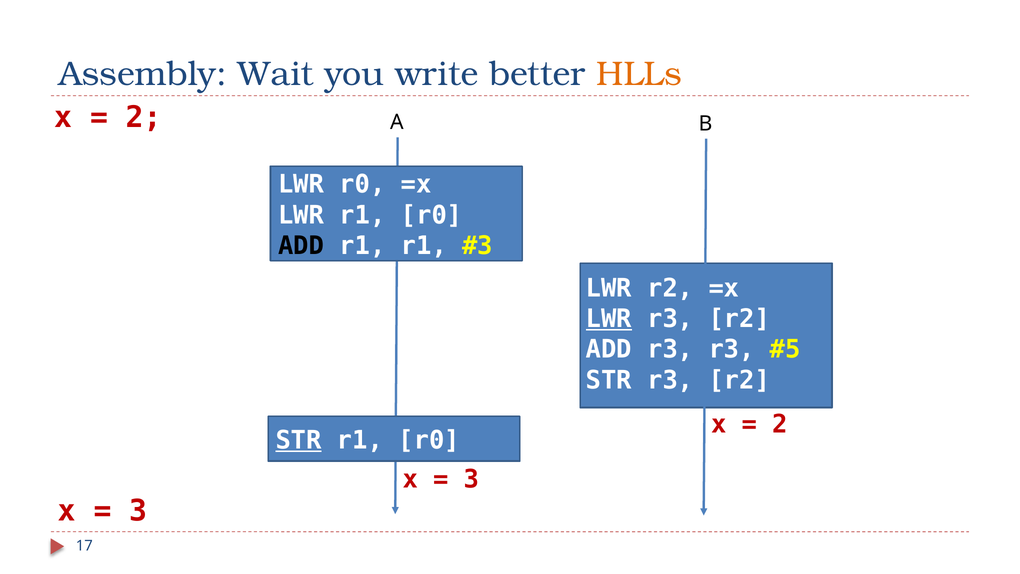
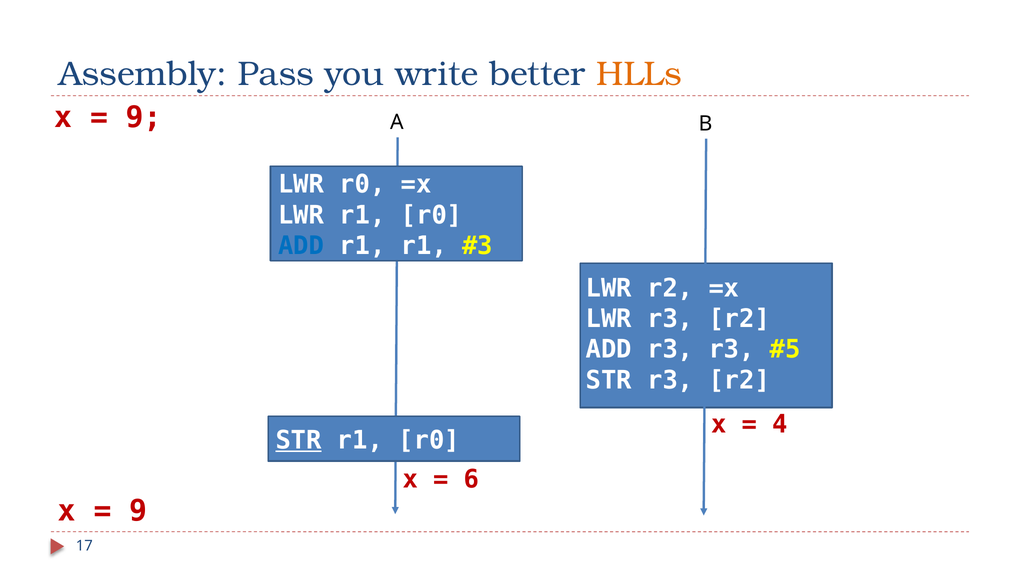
Wait: Wait -> Pass
2 at (144, 118): 2 -> 9
ADD at (301, 246) colour: black -> blue
LWR at (609, 319) underline: present -> none
2 at (780, 424): 2 -> 4
3 at (472, 479): 3 -> 6
3 at (138, 511): 3 -> 9
